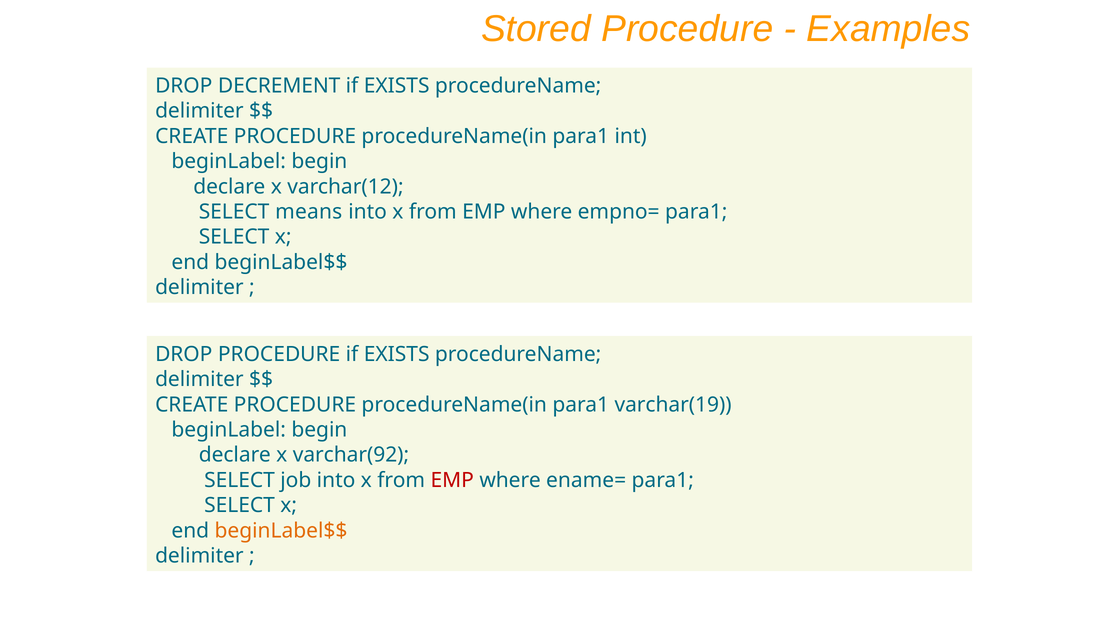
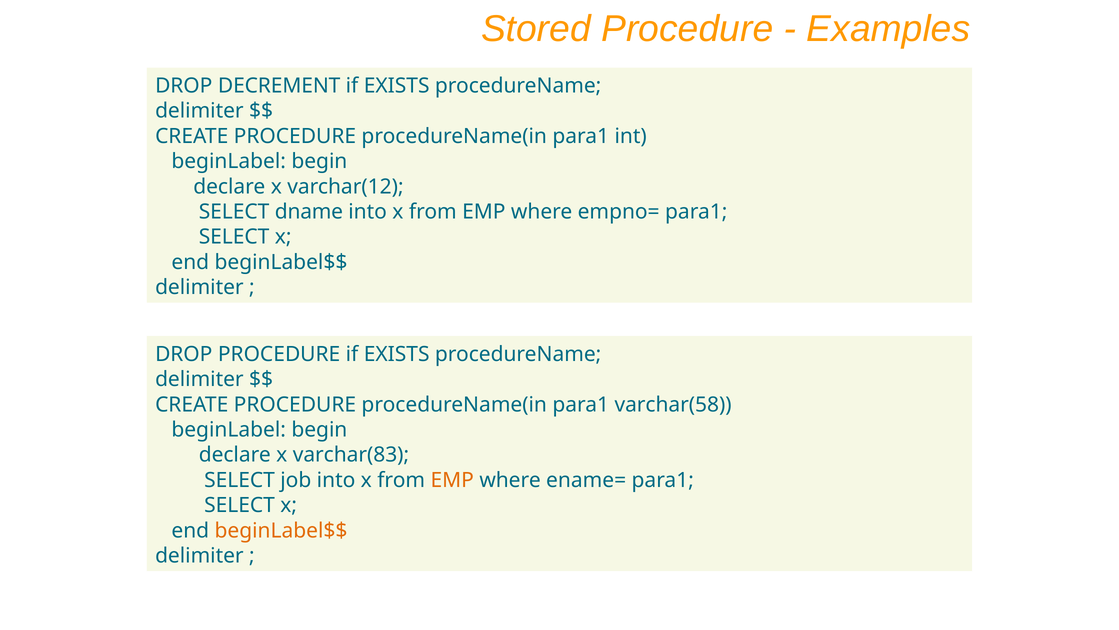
means: means -> dname
varchar(19: varchar(19 -> varchar(58
varchar(92: varchar(92 -> varchar(83
EMP at (452, 480) colour: red -> orange
